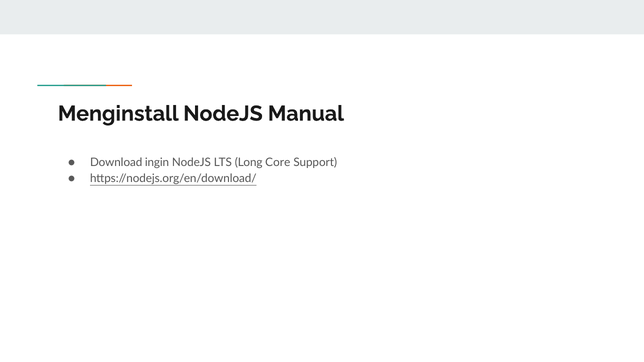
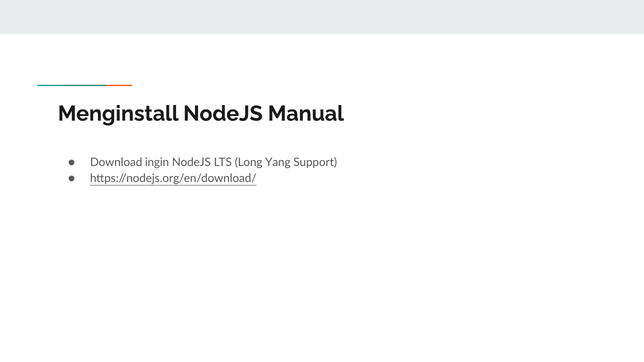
Core: Core -> Yang
